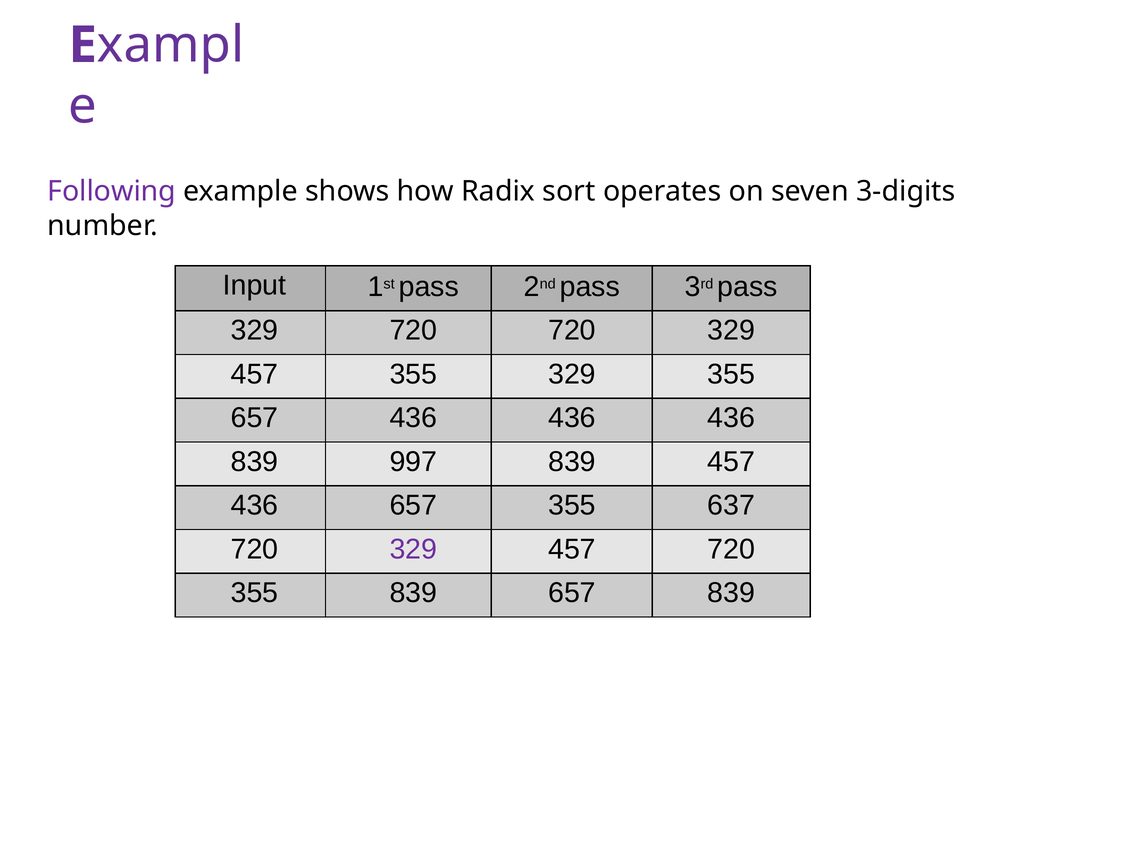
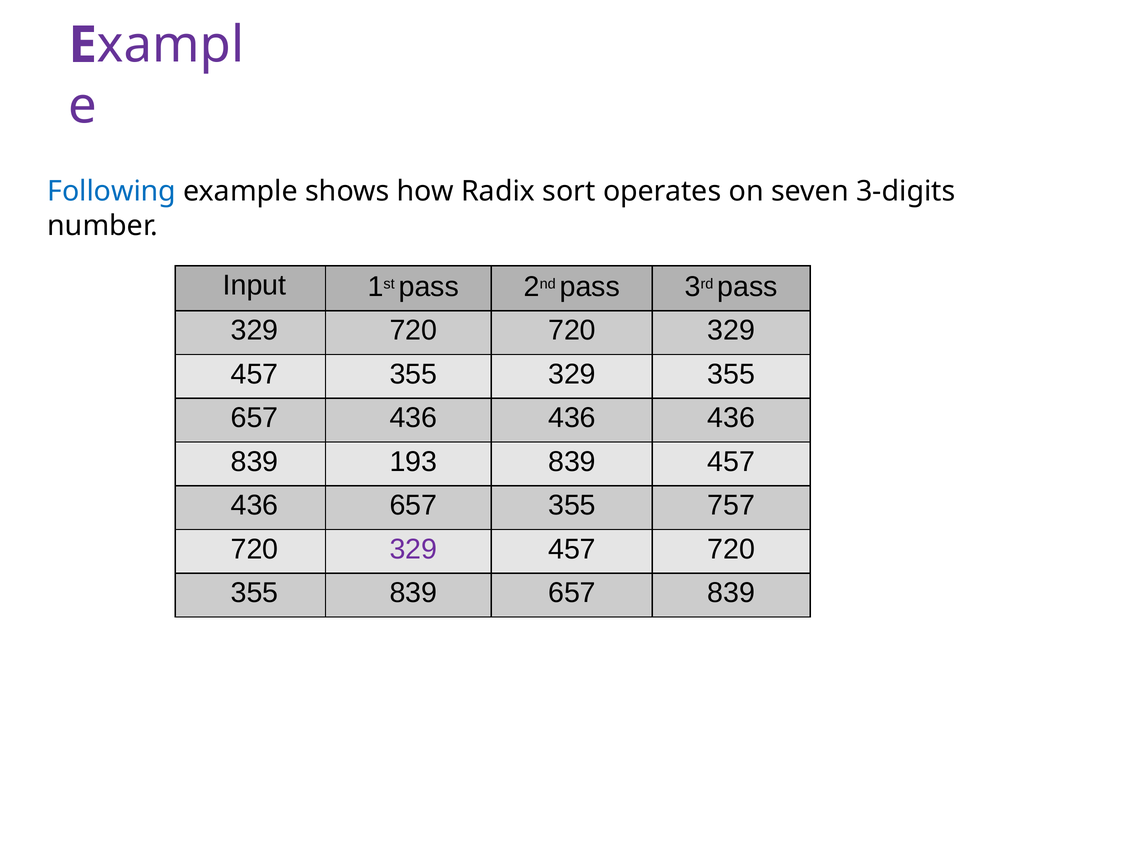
Following colour: purple -> blue
997: 997 -> 193
637: 637 -> 757
